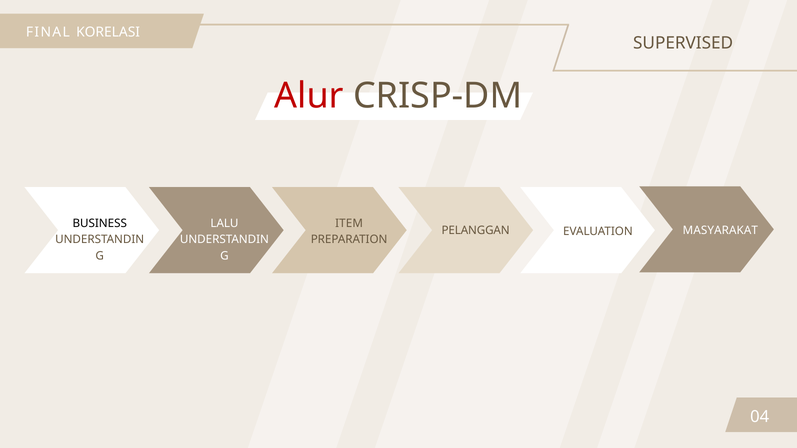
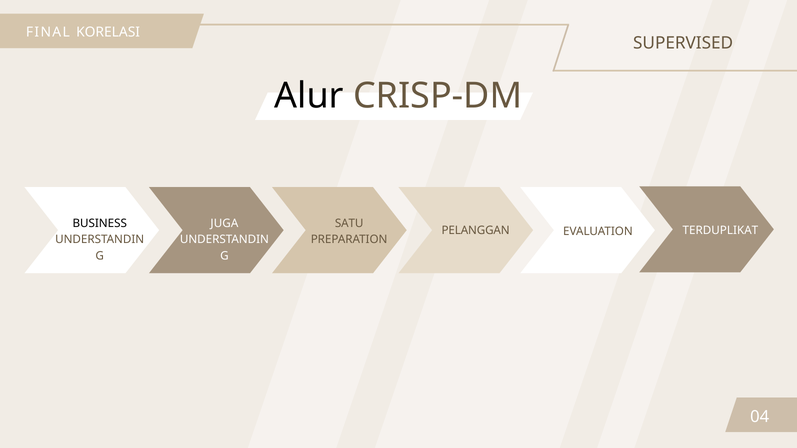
Alur at (309, 96) colour: red -> black
ITEM: ITEM -> SATU
LALU: LALU -> JUGA
MASYARAKAT: MASYARAKAT -> TERDUPLIKAT
